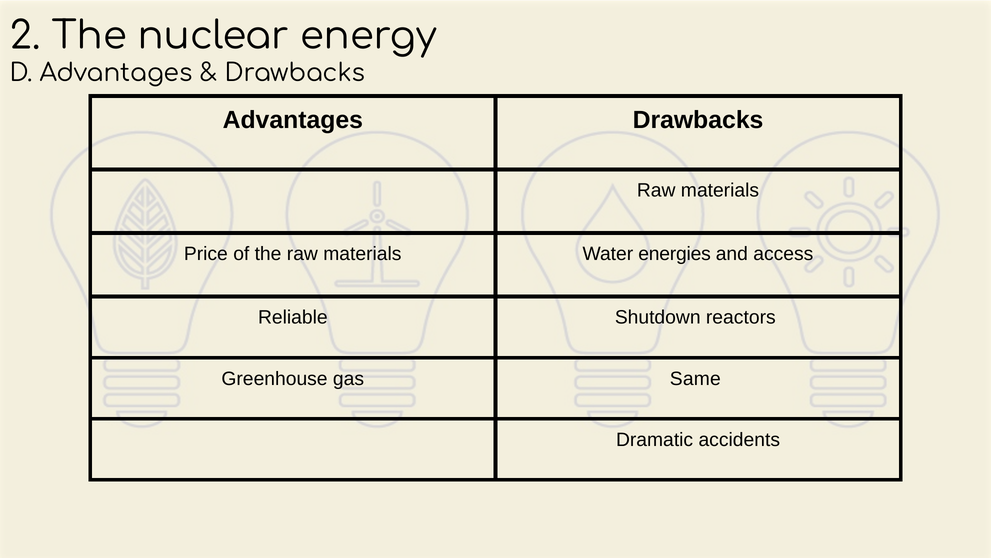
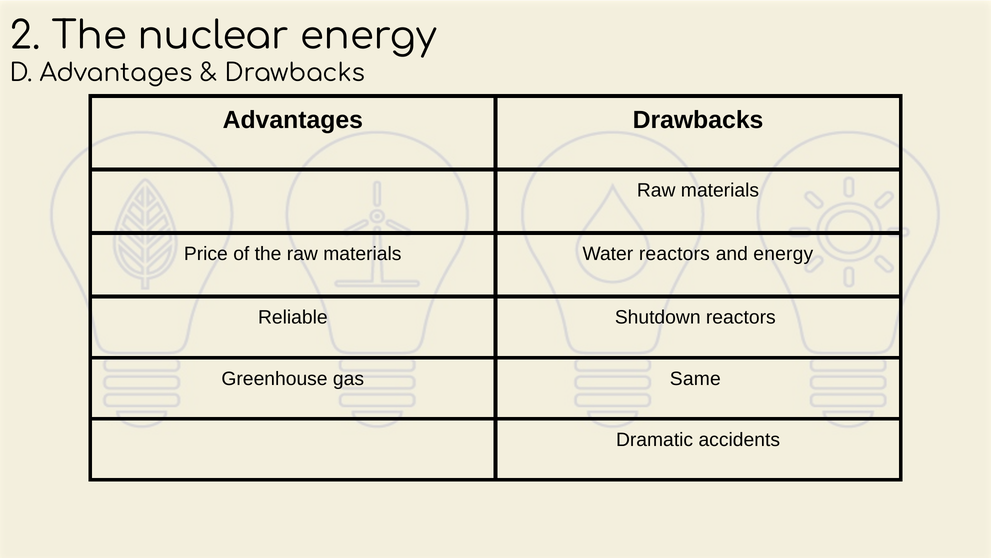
Water energies: energies -> reactors
and access: access -> energy
